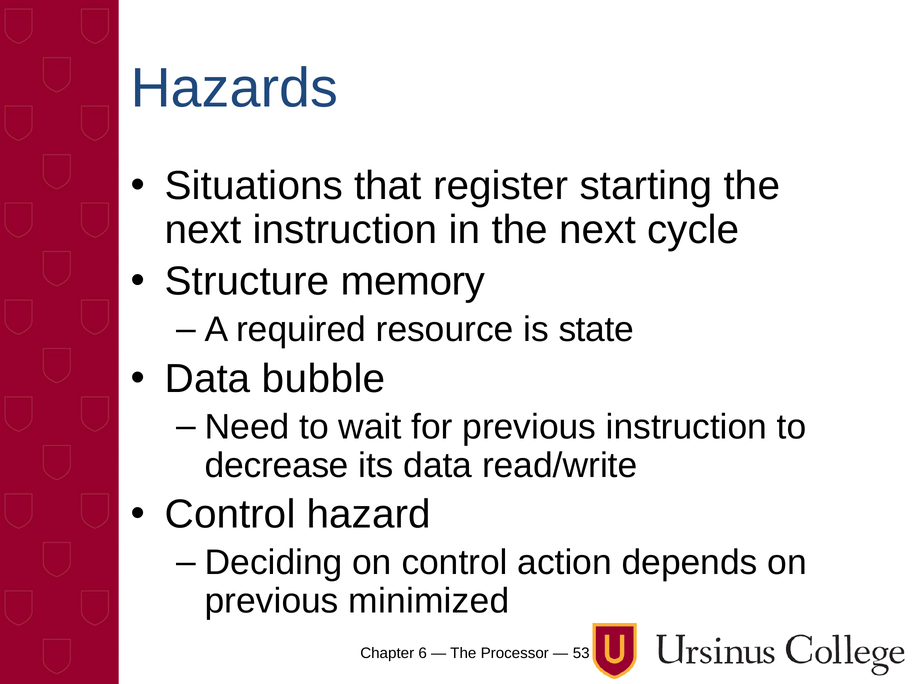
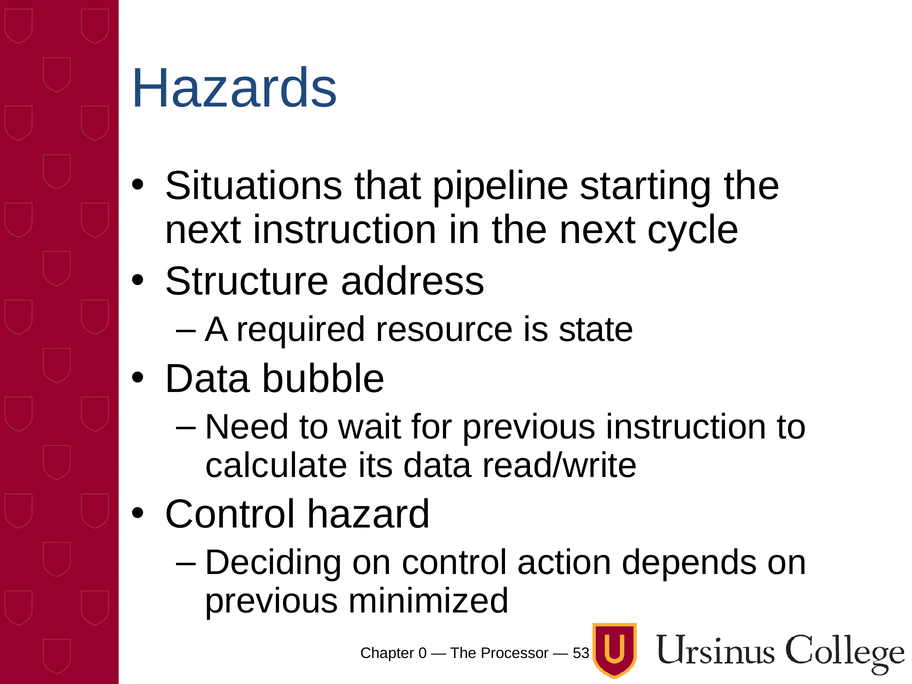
register: register -> pipeline
memory: memory -> address
decrease: decrease -> calculate
6: 6 -> 0
